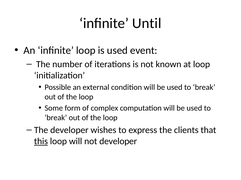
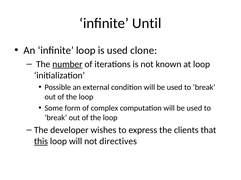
event: event -> clone
number underline: none -> present
not developer: developer -> directives
